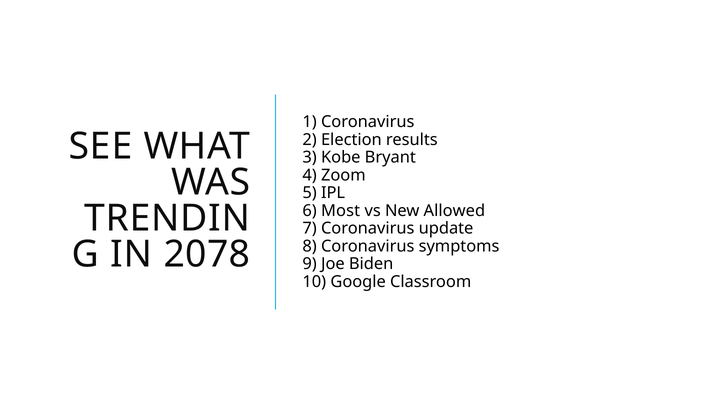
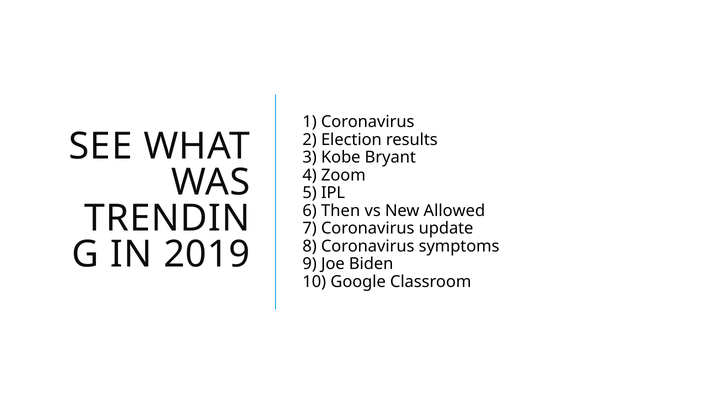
Most: Most -> Then
2078: 2078 -> 2019
